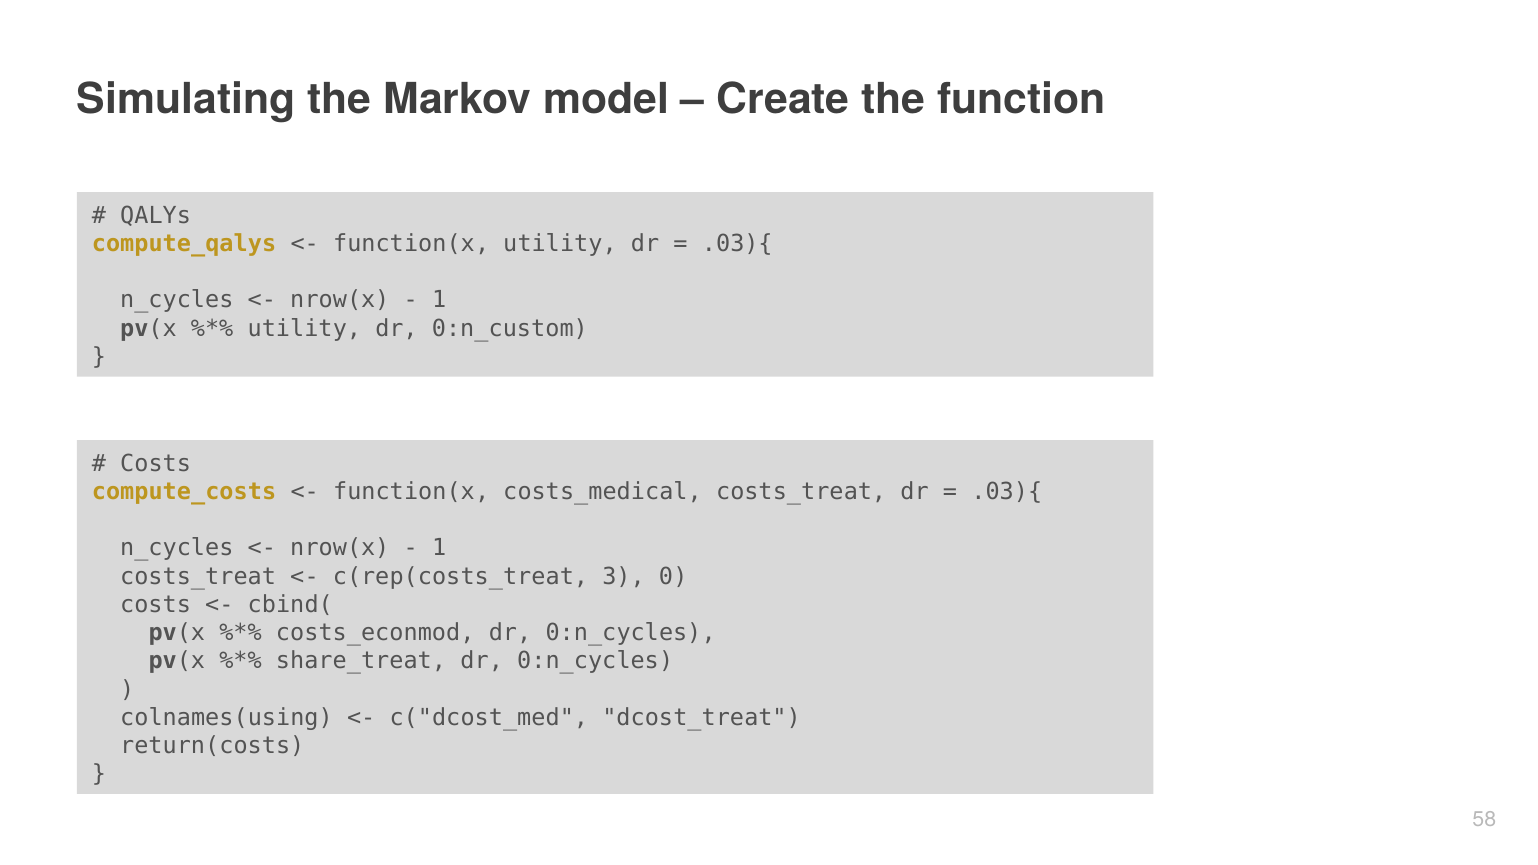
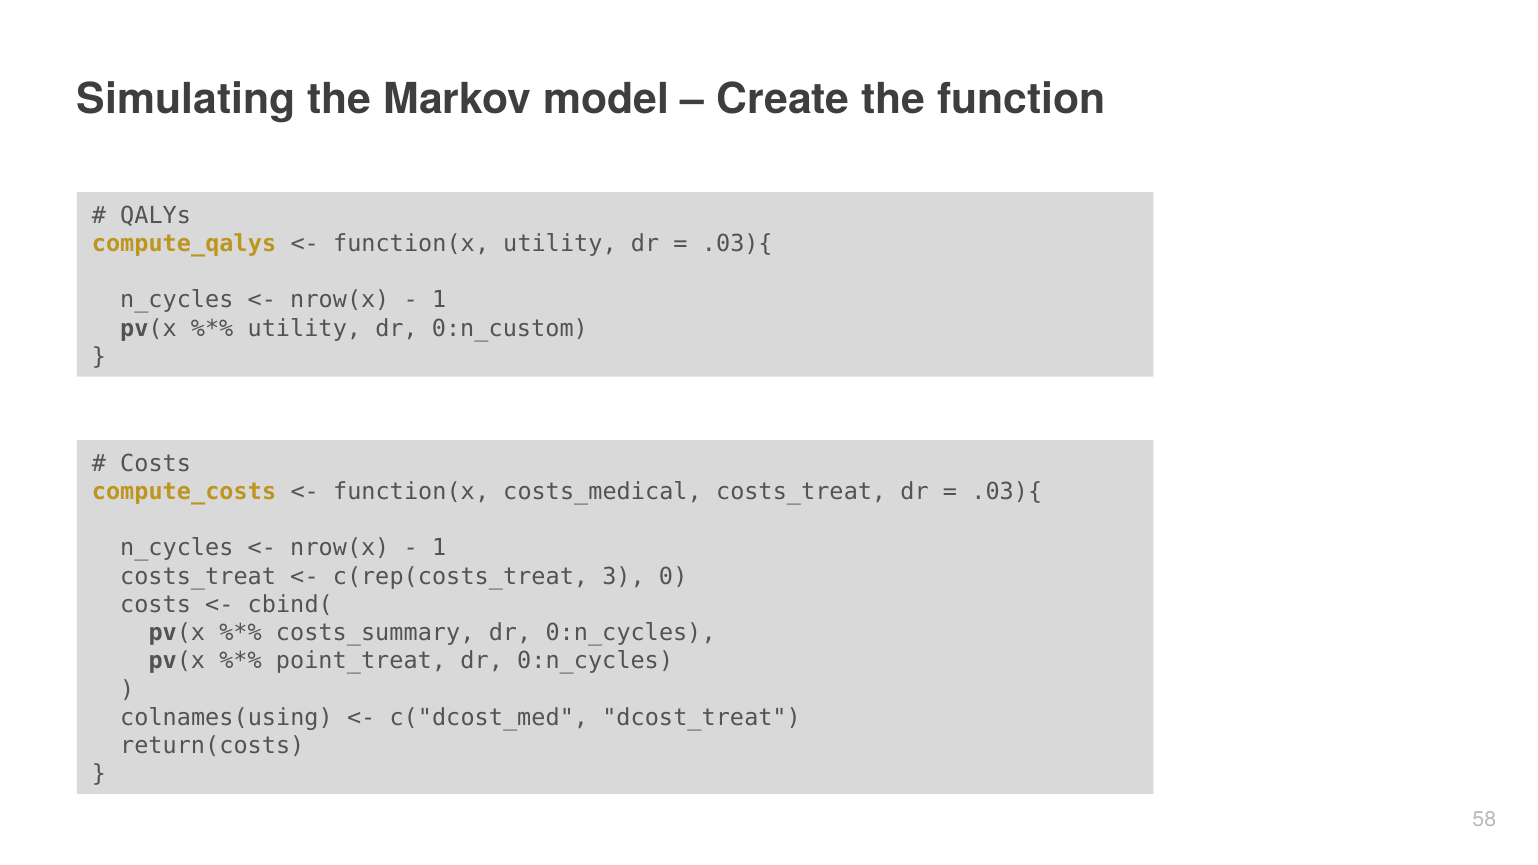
costs_econmod: costs_econmod -> costs_summary
share_treat: share_treat -> point_treat
